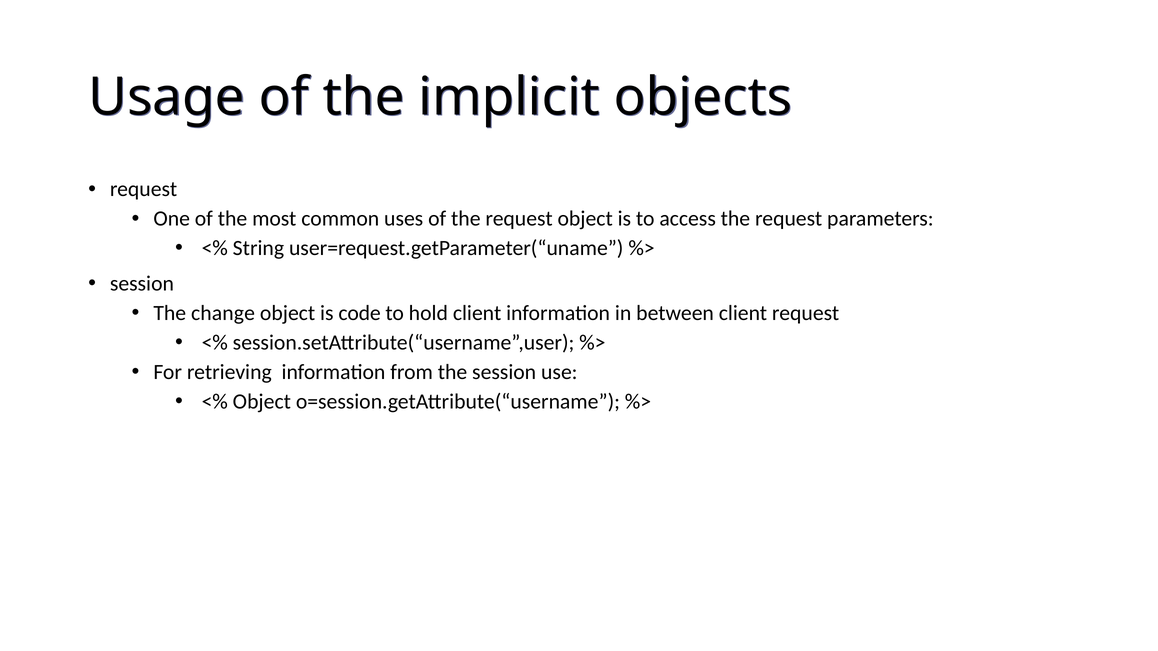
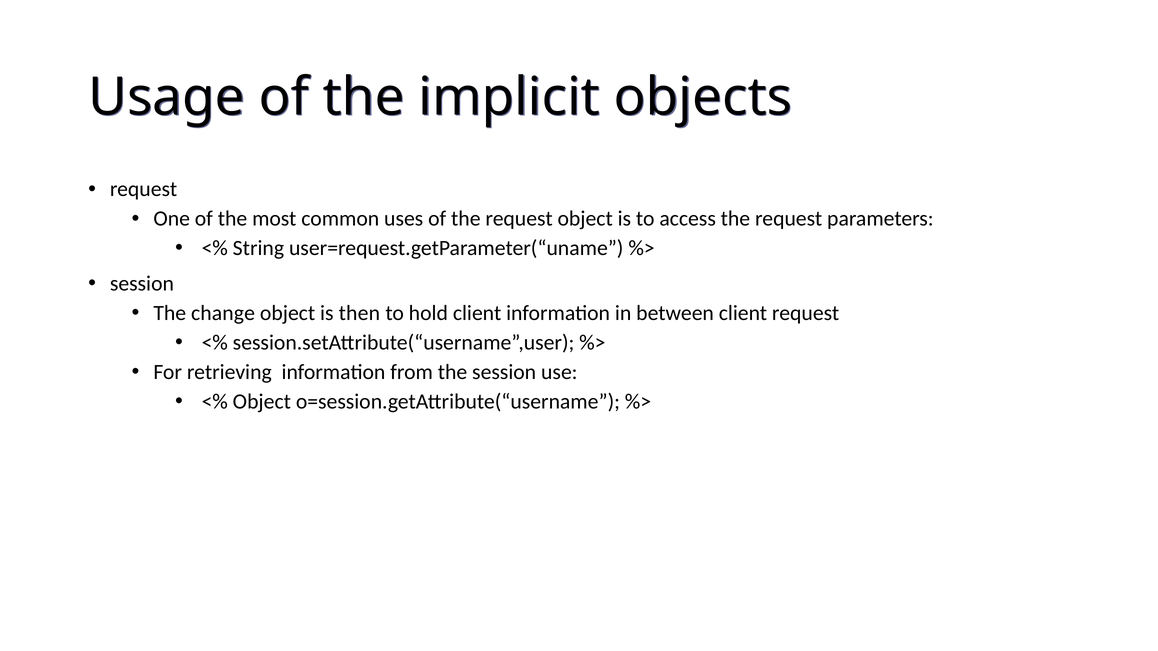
code: code -> then
